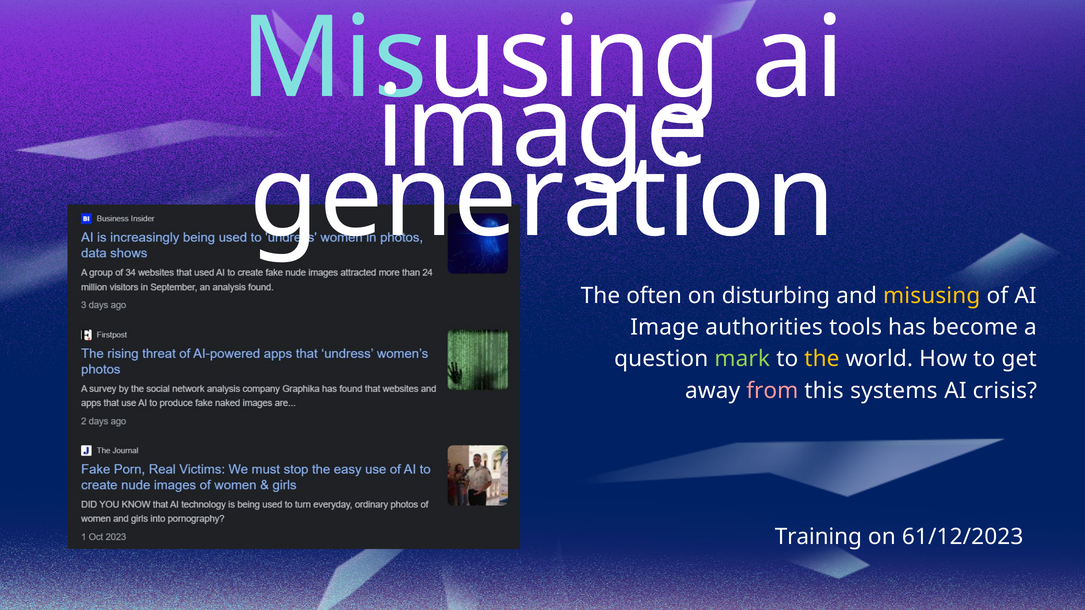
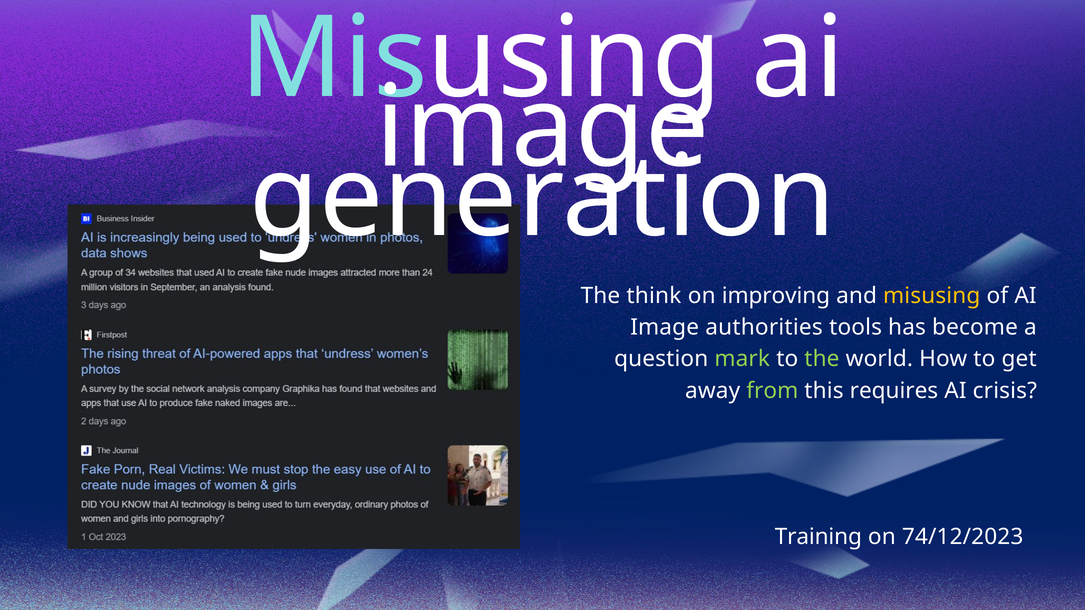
often: often -> think
disturbing: disturbing -> improving
the at (822, 359) colour: yellow -> light green
from colour: pink -> light green
systems: systems -> requires
61/12/2023: 61/12/2023 -> 74/12/2023
